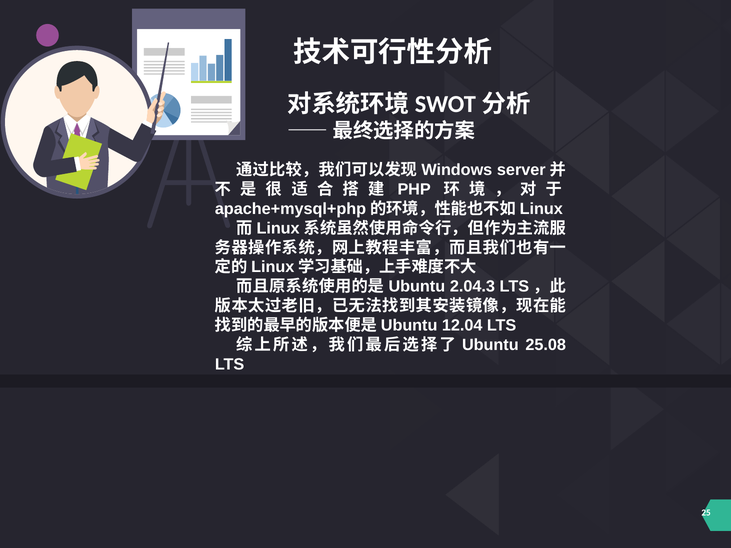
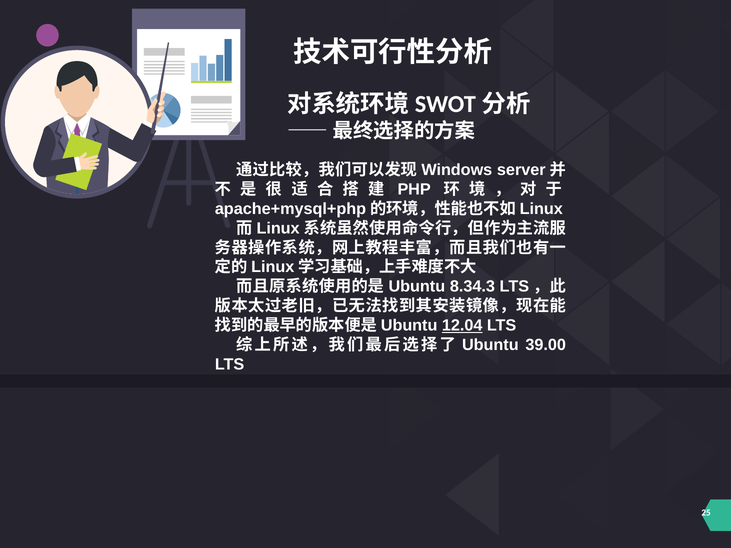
2.04.3: 2.04.3 -> 8.34.3
12.04 underline: none -> present
25.08: 25.08 -> 39.00
